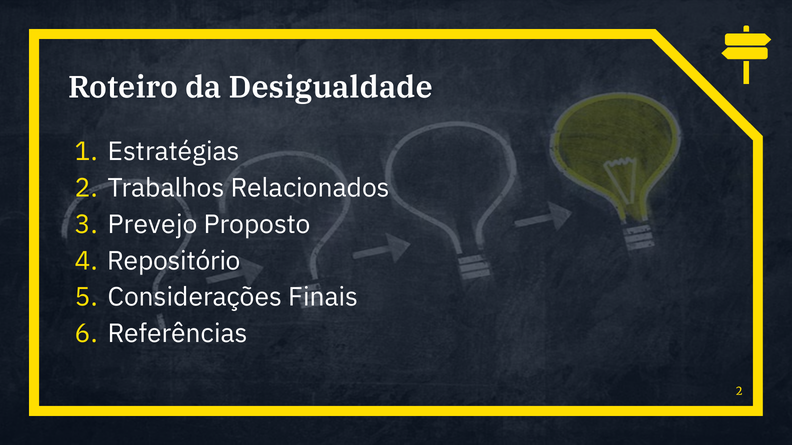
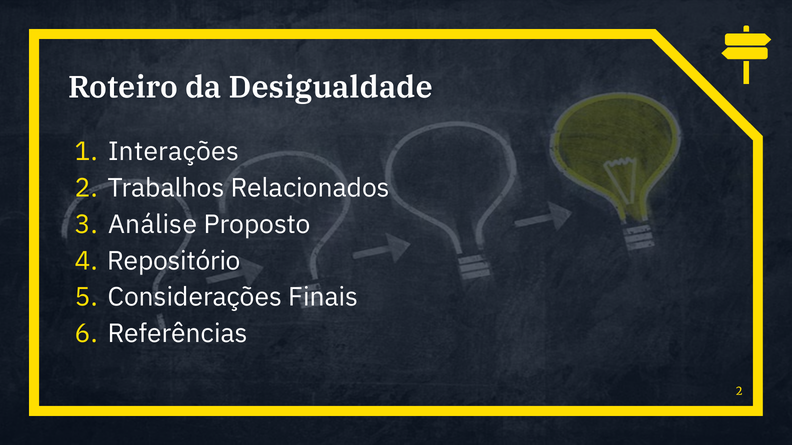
Estratégias: Estratégias -> Interações
Prevejo: Prevejo -> Análise
